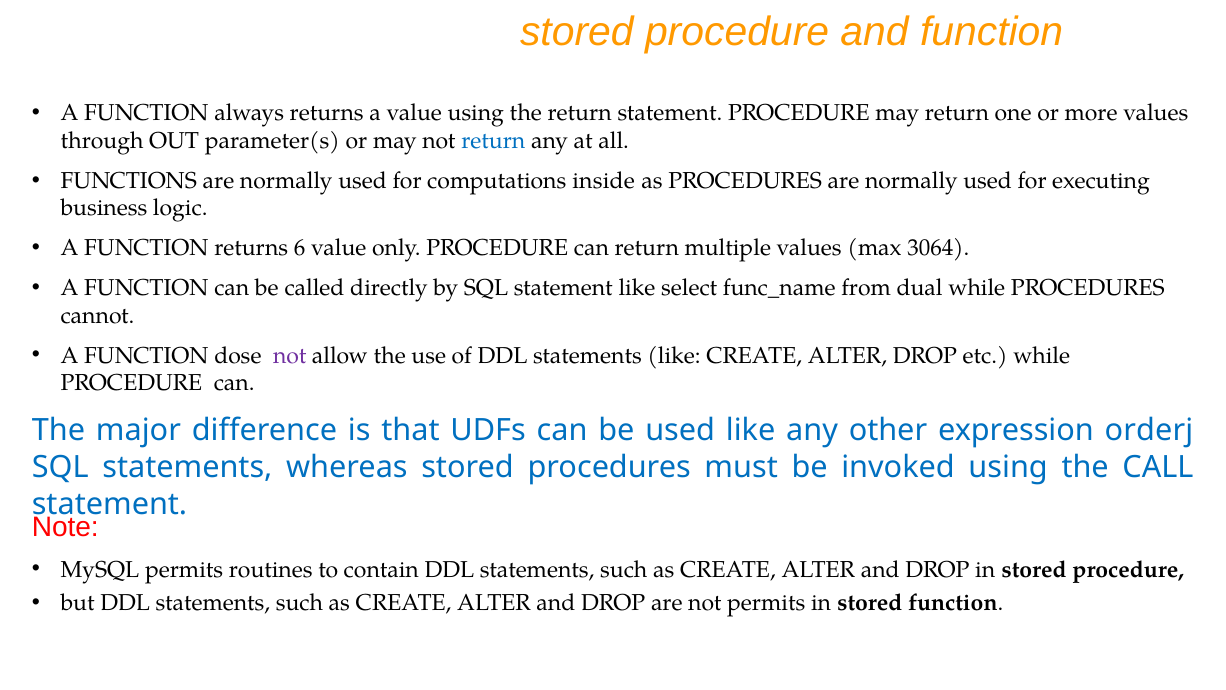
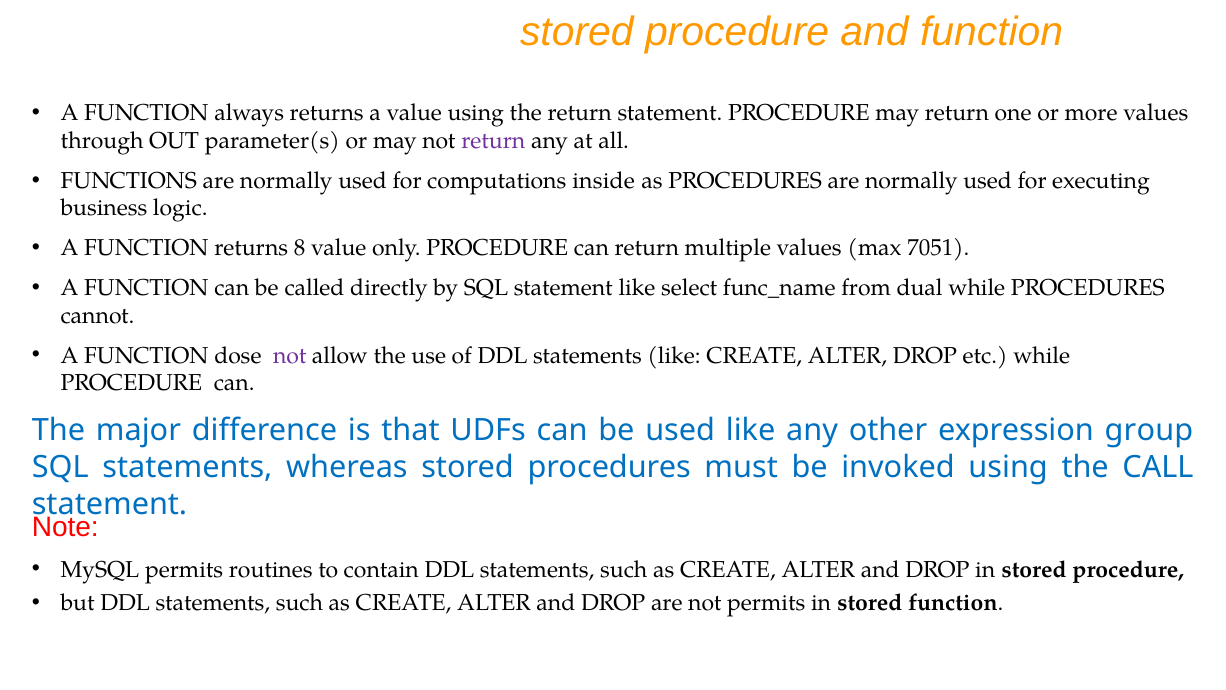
return at (493, 141) colour: blue -> purple
6: 6 -> 8
3064: 3064 -> 7051
orderj: orderj -> group
